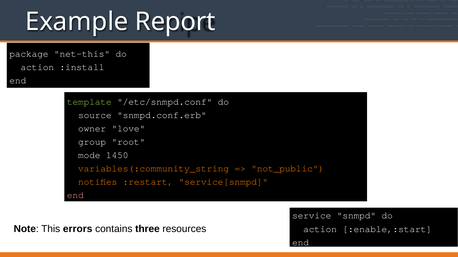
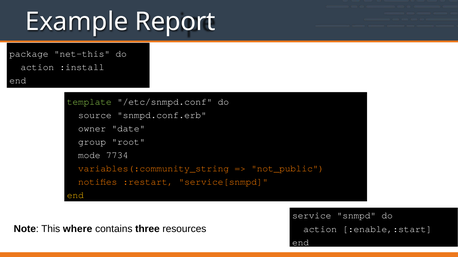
love: love -> date
1450: 1450 -> 7734
end at (75, 196) colour: pink -> yellow
errors: errors -> where
